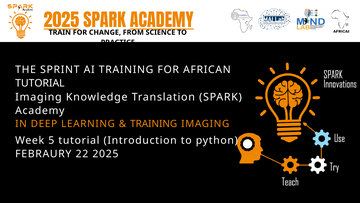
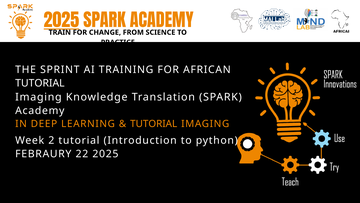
ACADEMY at (162, 21) underline: present -> none
TRAINING at (154, 124): TRAINING -> TUTORIAL
5: 5 -> 2
